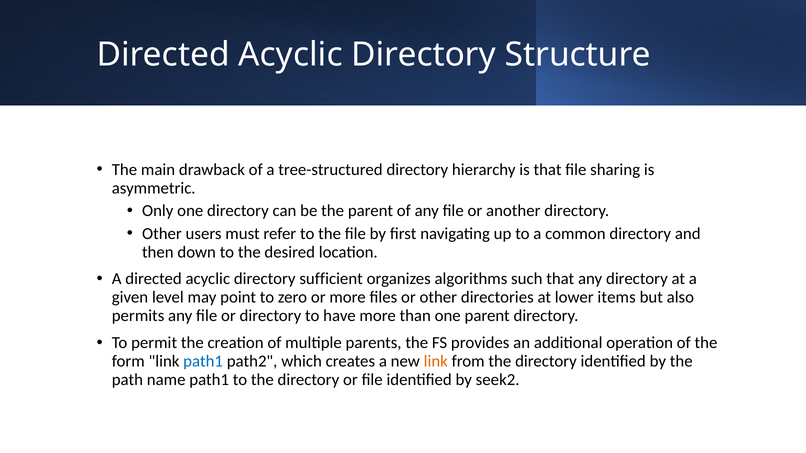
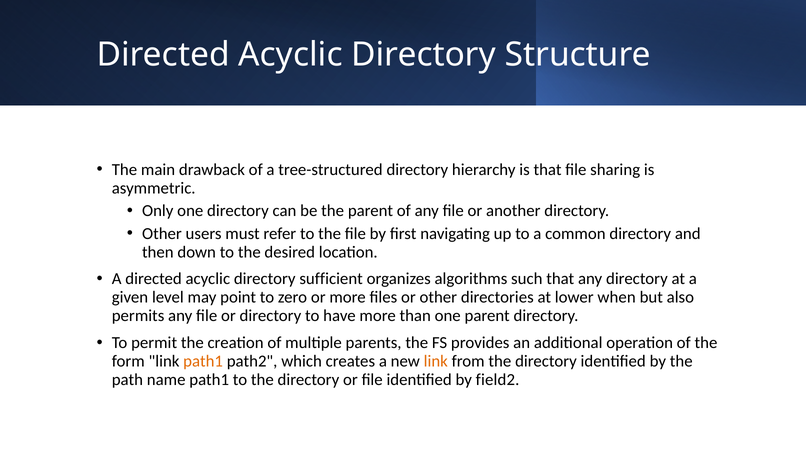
items: items -> when
path1 at (203, 362) colour: blue -> orange
seek2: seek2 -> field2
